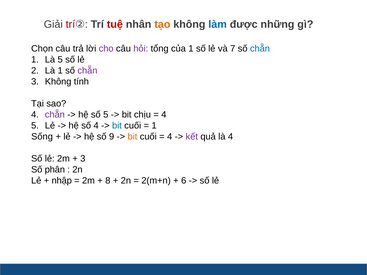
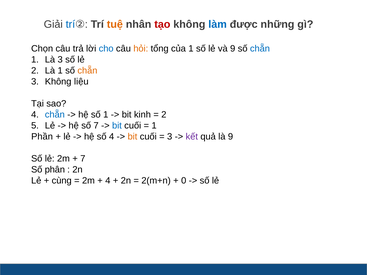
trí at (70, 24) colour: red -> blue
tuệ colour: red -> orange
tạo colour: orange -> red
cho colour: purple -> blue
hỏi colour: purple -> orange
và 7: 7 -> 9
Là 5: 5 -> 3
chẵn at (87, 71) colour: purple -> orange
tính: tính -> liệu
chẵn at (55, 115) colour: purple -> blue
số 5: 5 -> 1
chịu: chịu -> kinh
4 at (164, 115): 4 -> 2
số 4: 4 -> 7
Sống: Sống -> Phần
số 9: 9 -> 4
4 at (170, 137): 4 -> 3
là 4: 4 -> 9
3 at (83, 159): 3 -> 7
nhập: nhập -> cùng
8 at (108, 181): 8 -> 4
6: 6 -> 0
